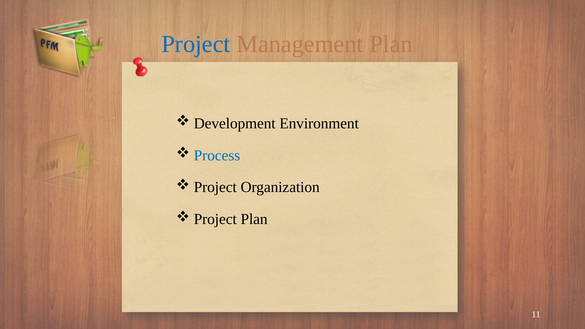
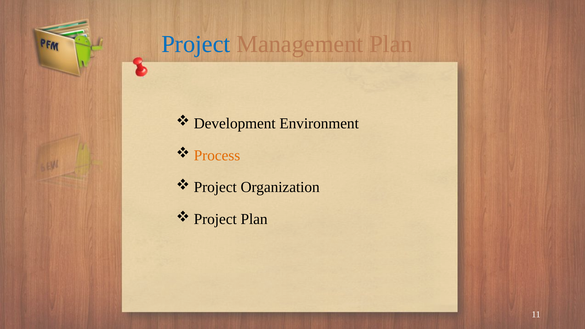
Process colour: blue -> orange
